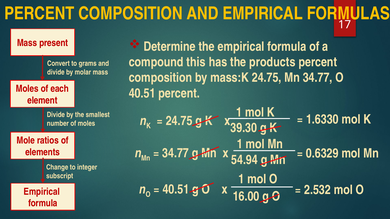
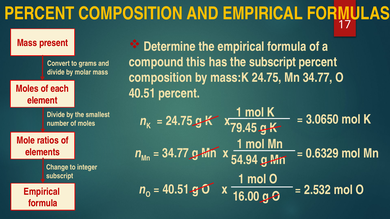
the products: products -> subscript
1.6330: 1.6330 -> 3.0650
39.30: 39.30 -> 79.45
